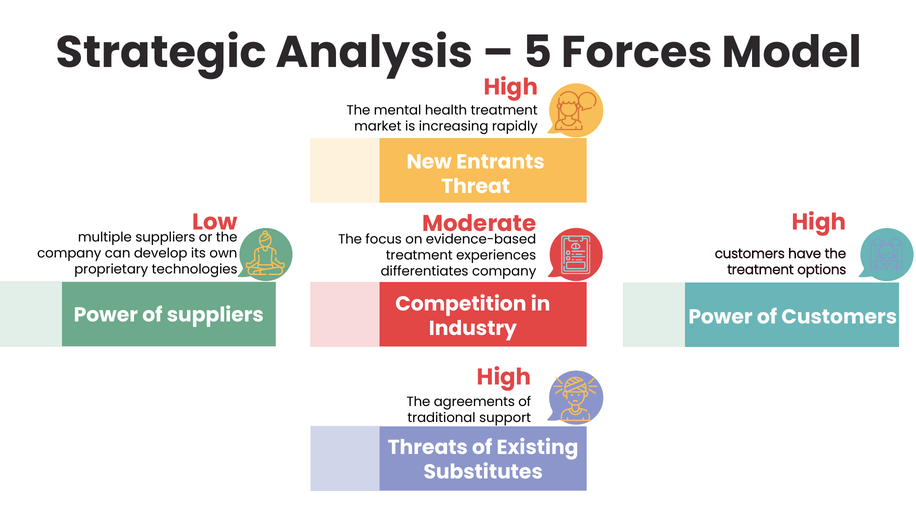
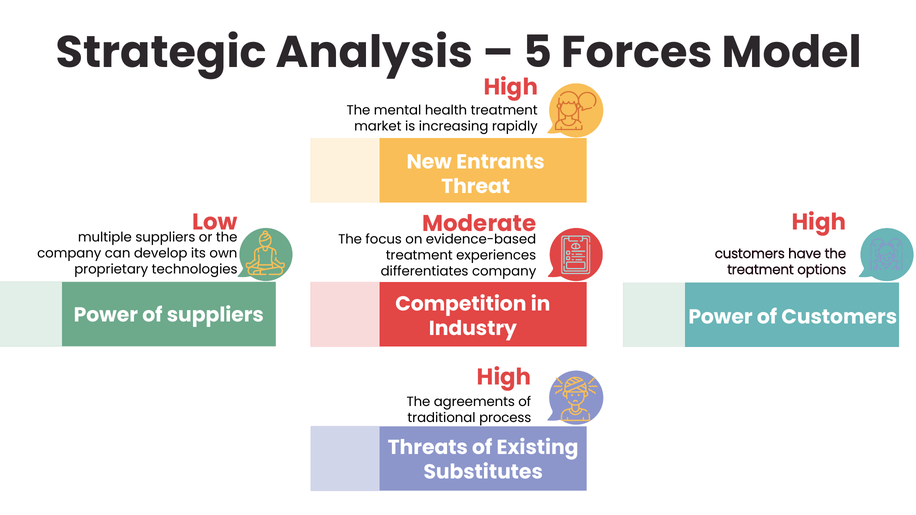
support: support -> process
